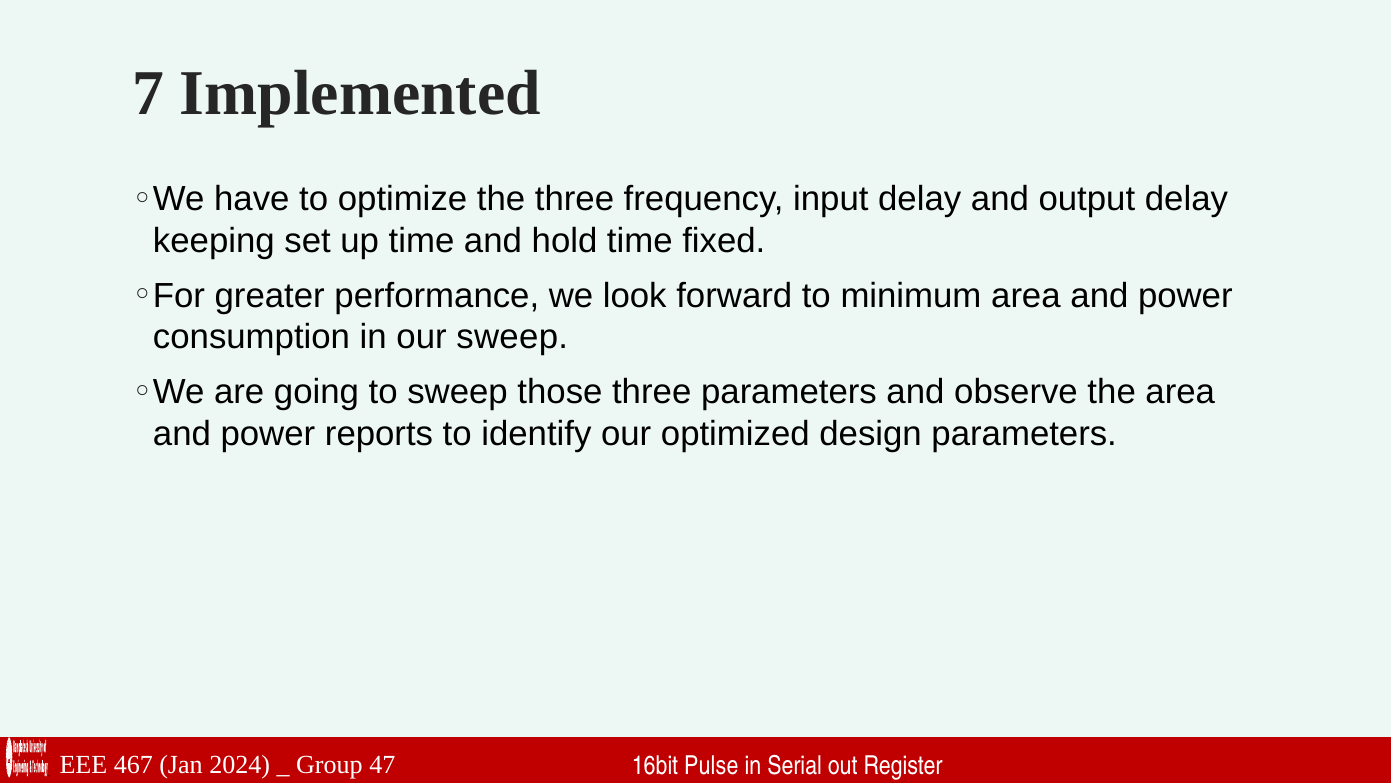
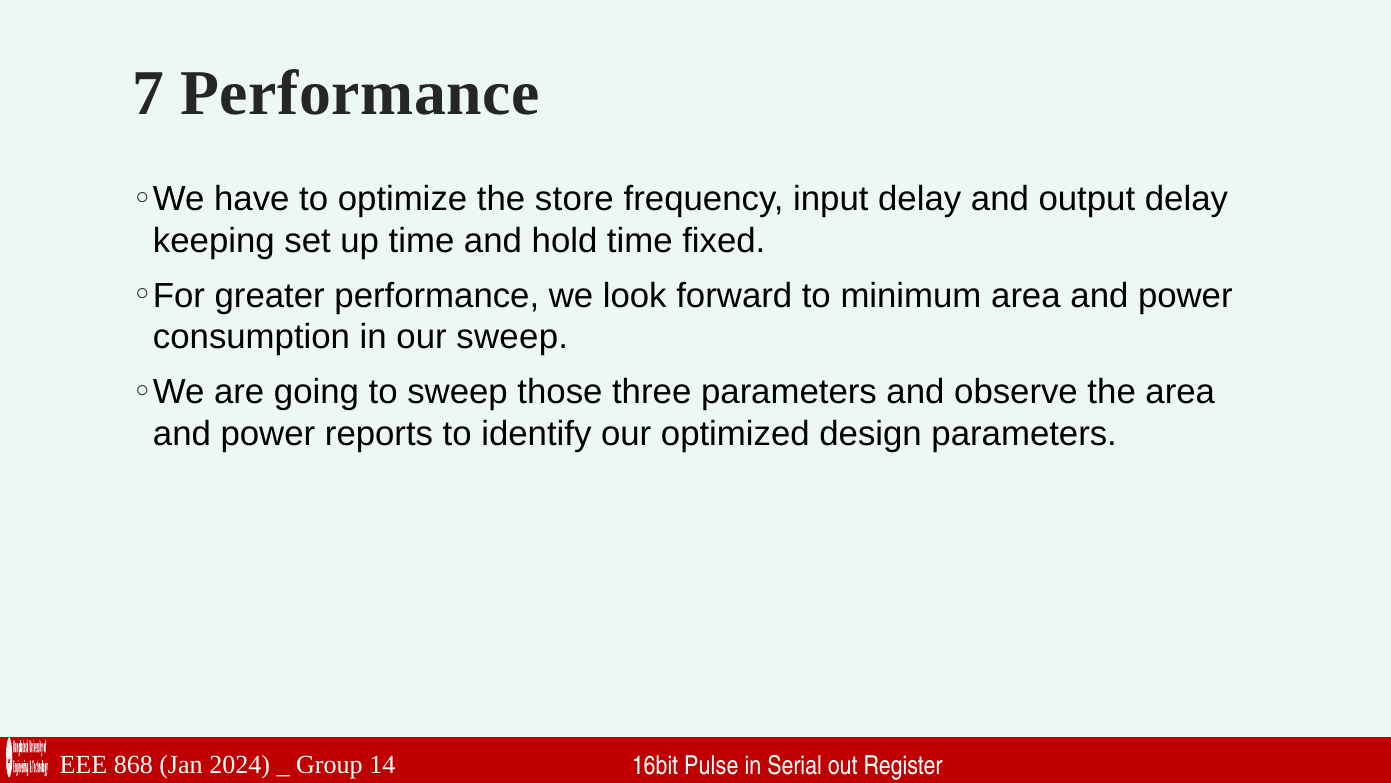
7 Implemented: Implemented -> Performance
the three: three -> store
467: 467 -> 868
47: 47 -> 14
